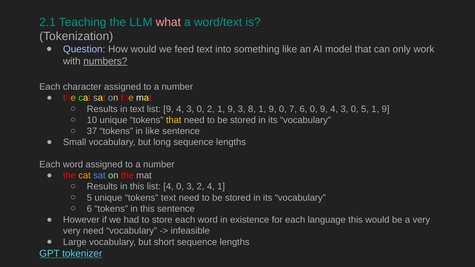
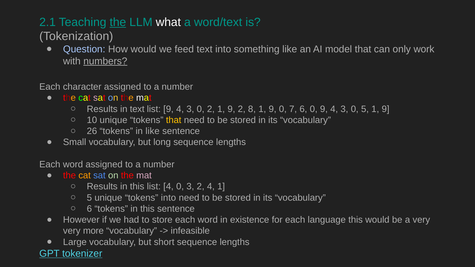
the at (118, 22) underline: none -> present
what colour: pink -> white
9 3: 3 -> 2
37: 37 -> 26
tokens text: text -> into
very need: need -> more
